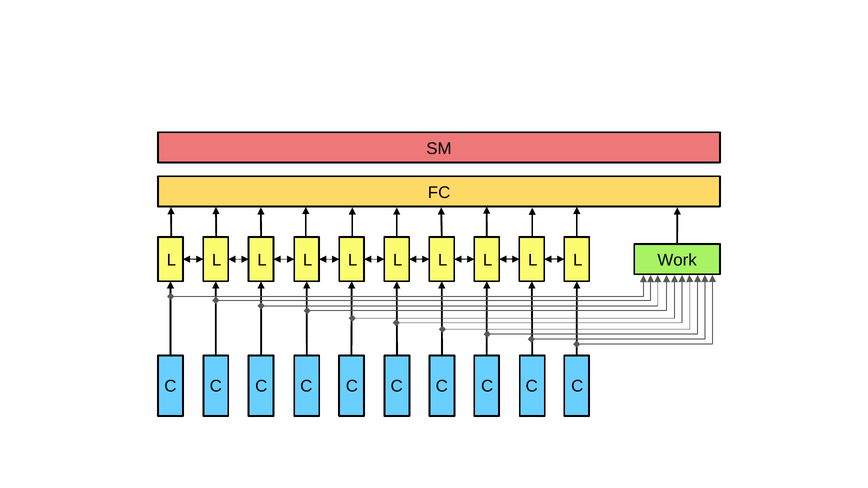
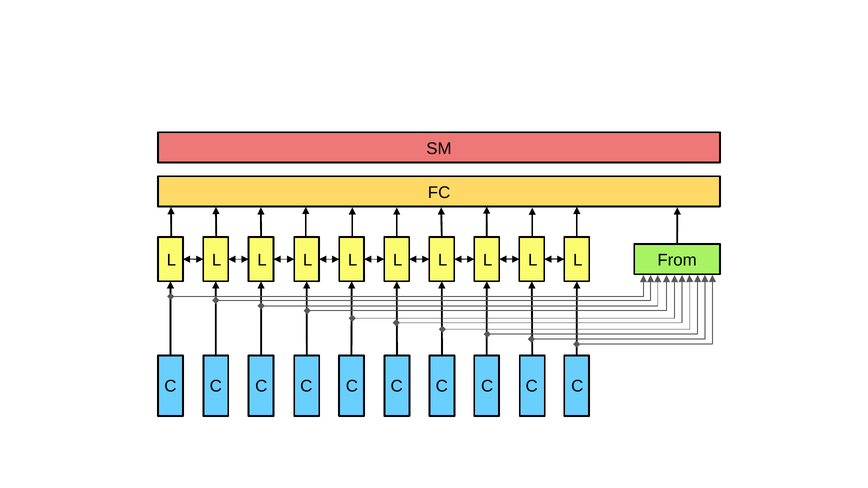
Work: Work -> From
